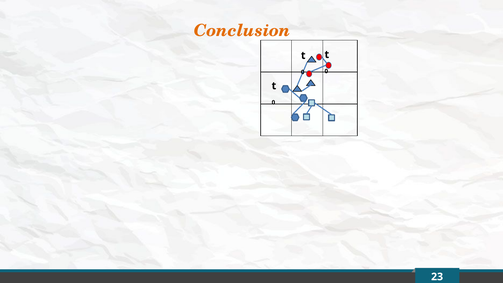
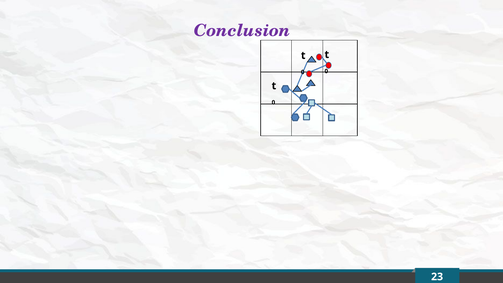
Conclusion colour: orange -> purple
